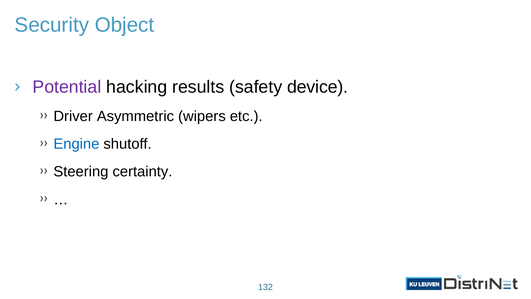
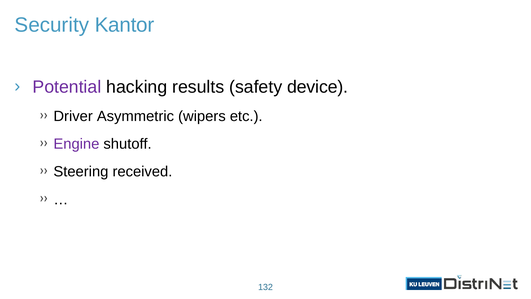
Object: Object -> Kantor
Engine colour: blue -> purple
certainty: certainty -> received
